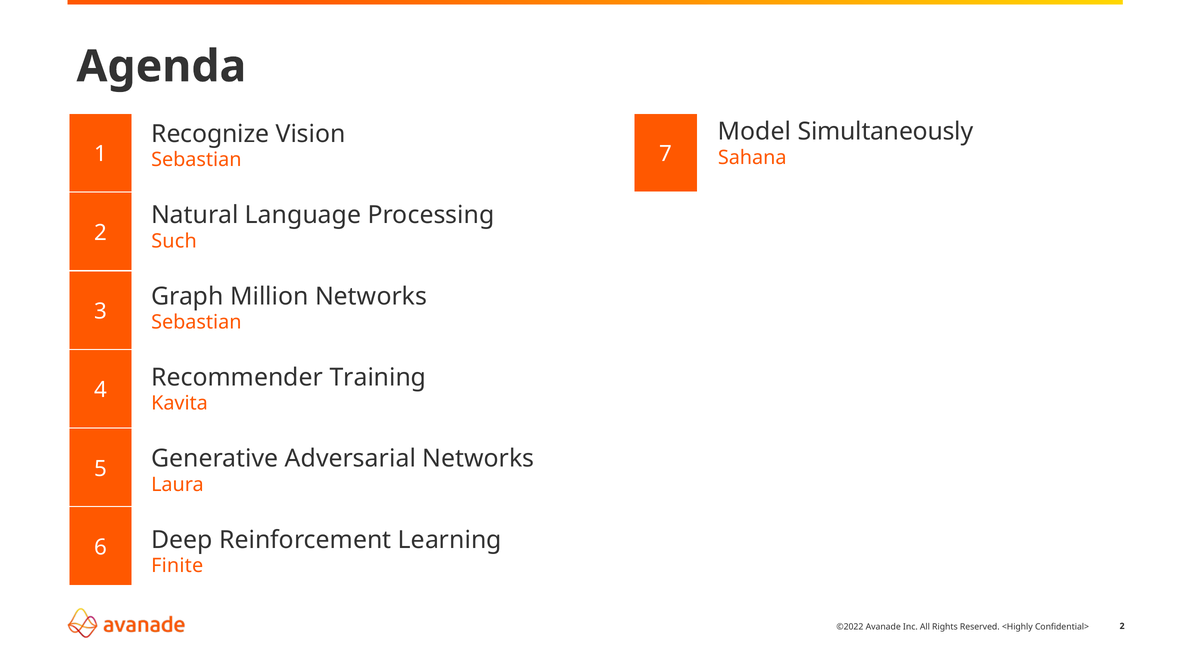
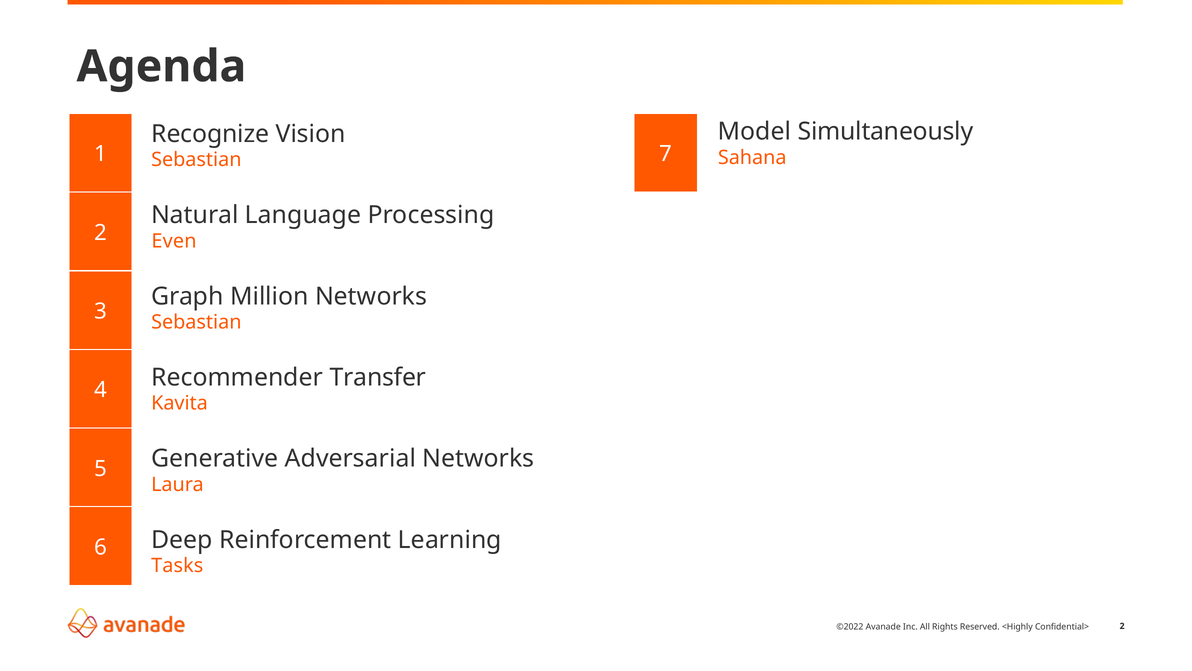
Such: Such -> Even
Training: Training -> Transfer
Finite: Finite -> Tasks
